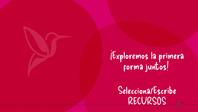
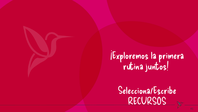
forma: forma -> rutina
